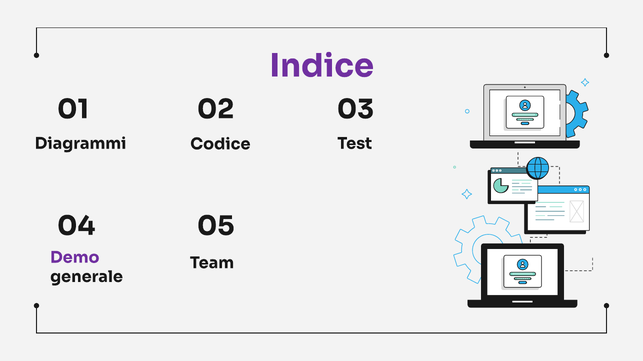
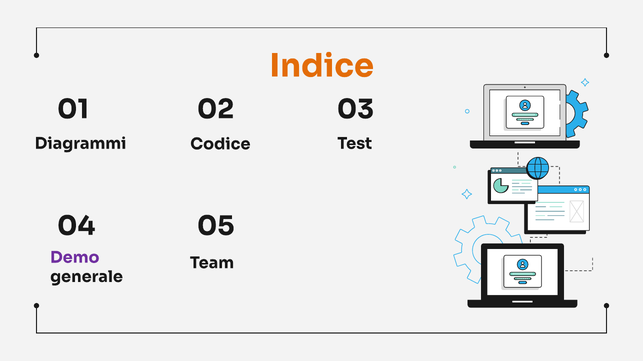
Indice colour: purple -> orange
